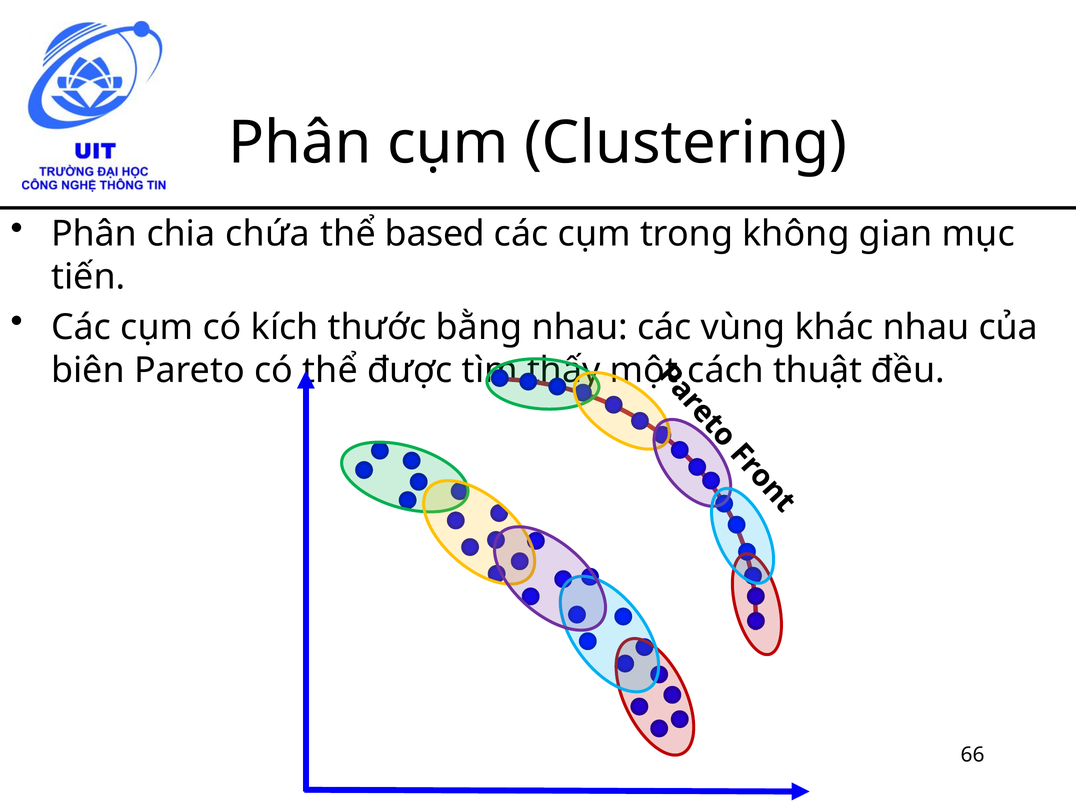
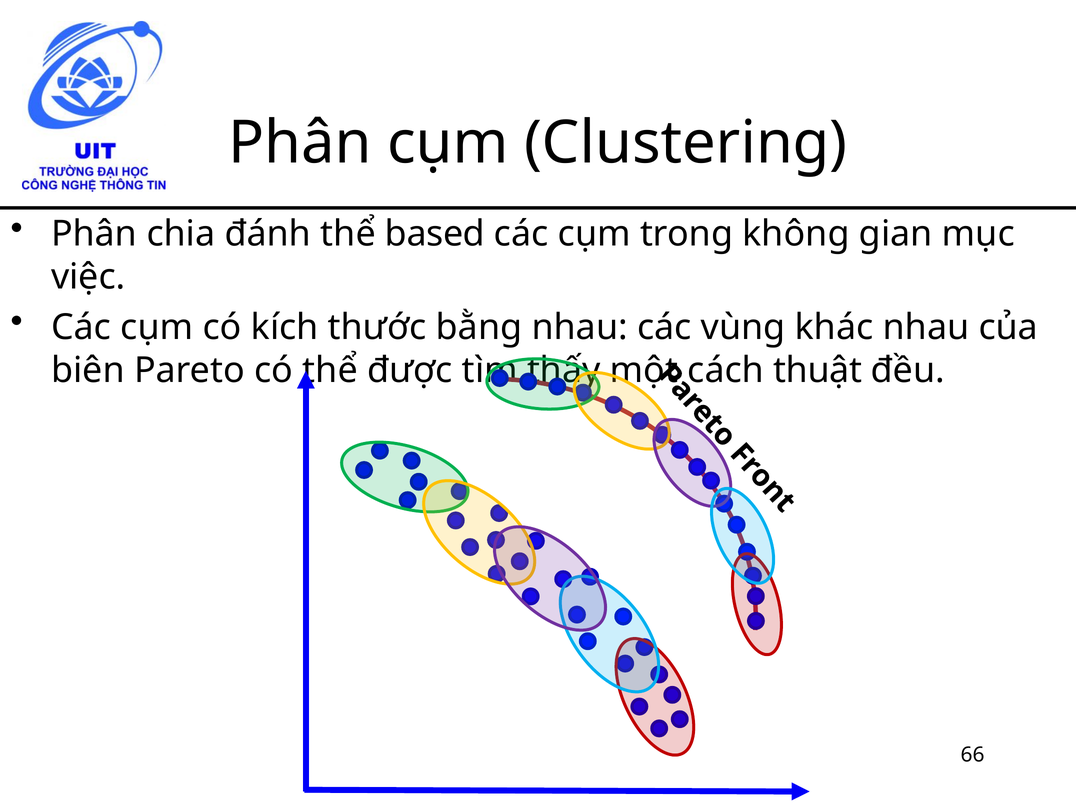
chứa: chứa -> đánh
tiến: tiến -> việc
